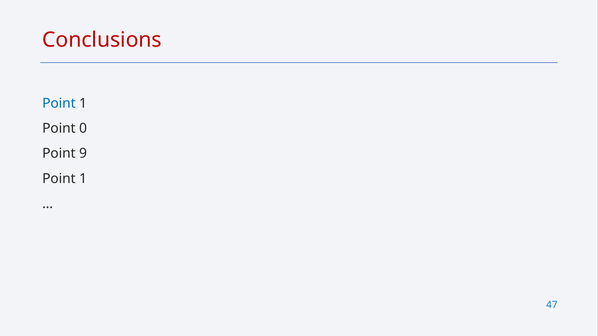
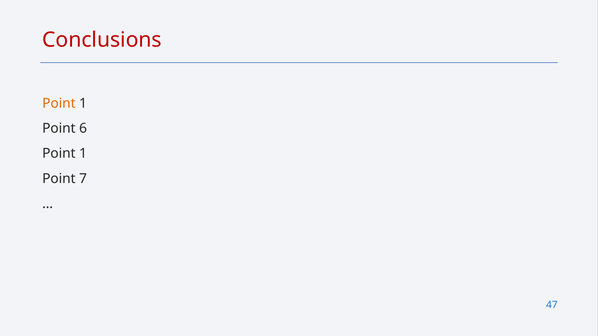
Point at (59, 103) colour: blue -> orange
0: 0 -> 6
9 at (83, 154): 9 -> 1
1 at (83, 179): 1 -> 7
